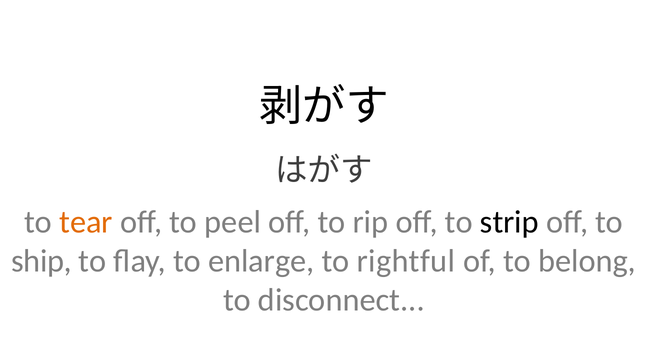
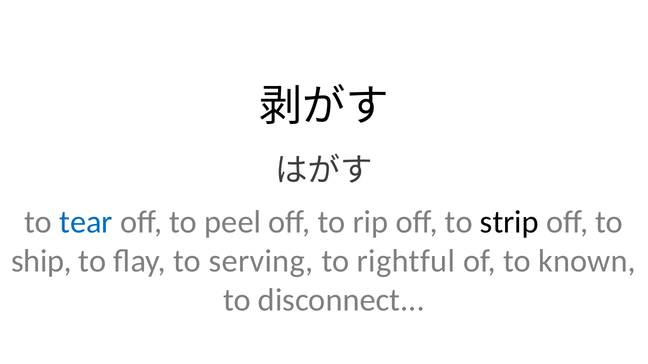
tear colour: orange -> blue
enlarge: enlarge -> serving
belong: belong -> known
